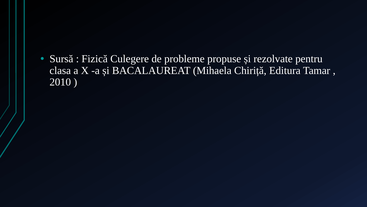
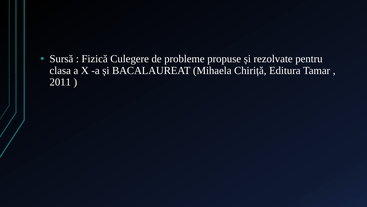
2010: 2010 -> 2011
